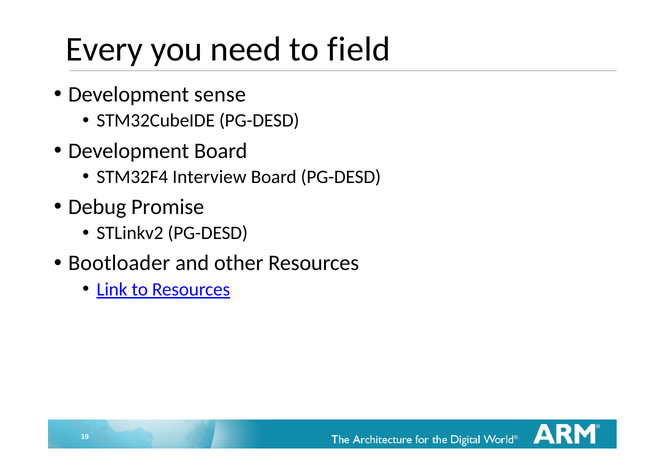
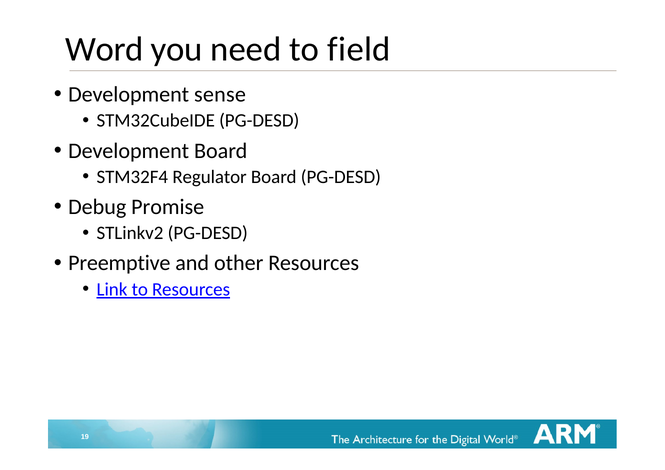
Every: Every -> Word
Interview: Interview -> Regulator
Bootloader: Bootloader -> Preemptive
